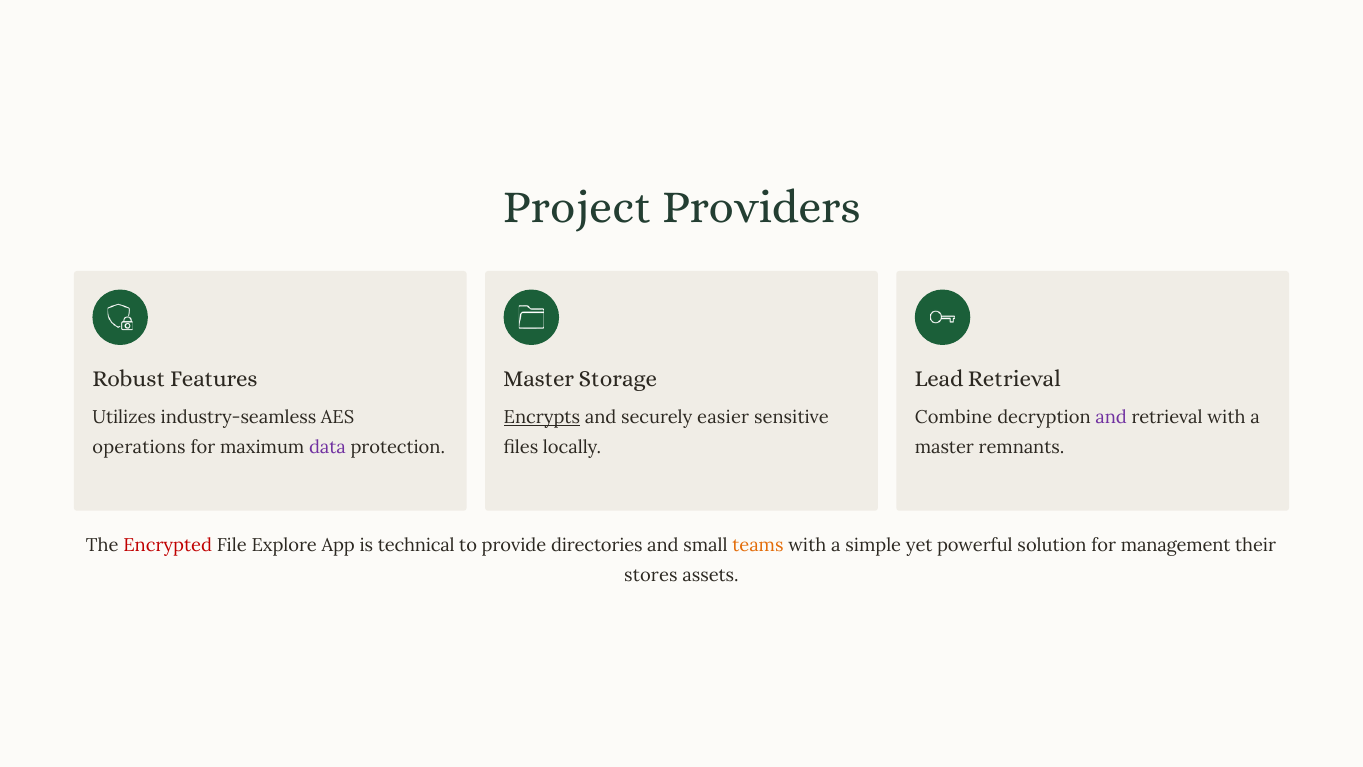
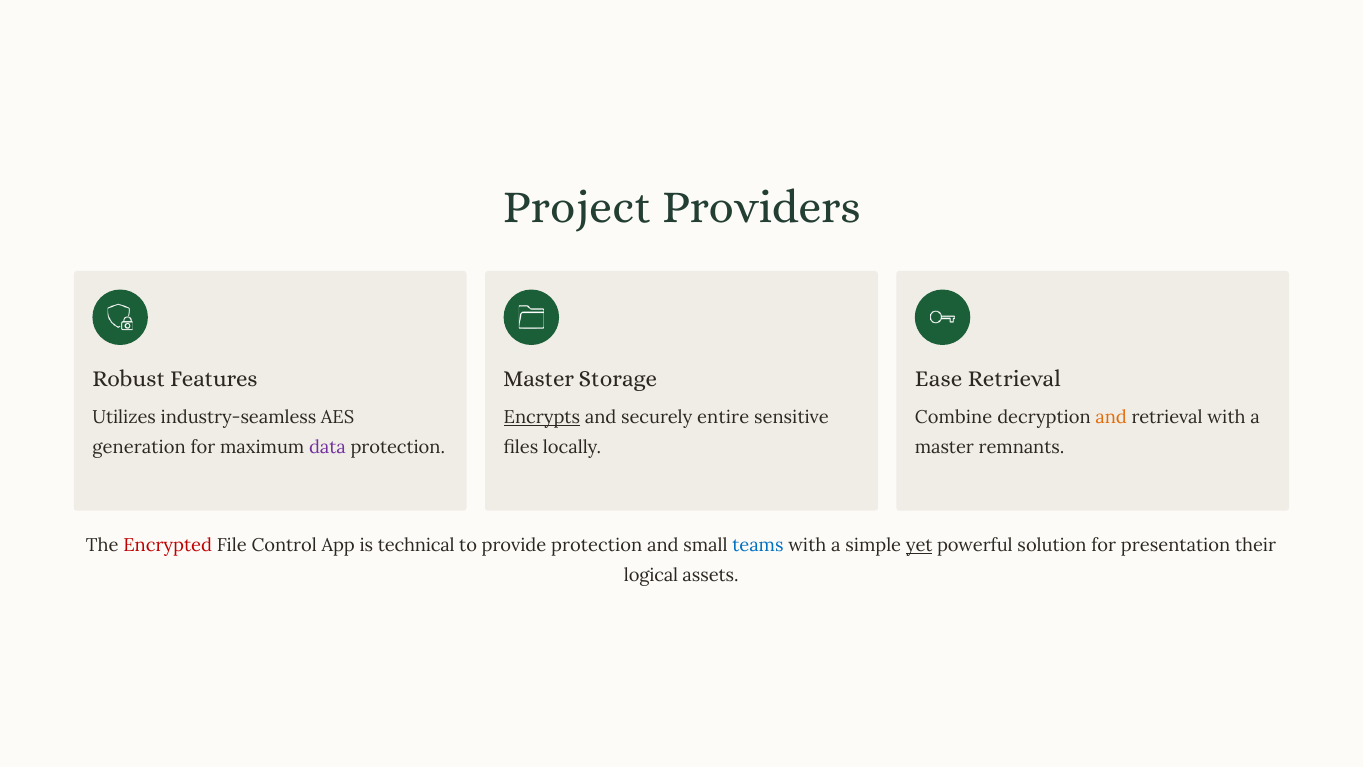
Lead: Lead -> Ease
easier: easier -> entire
and at (1111, 417) colour: purple -> orange
operations: operations -> generation
Explore: Explore -> Control
provide directories: directories -> protection
teams colour: orange -> blue
yet underline: none -> present
management: management -> presentation
stores: stores -> logical
